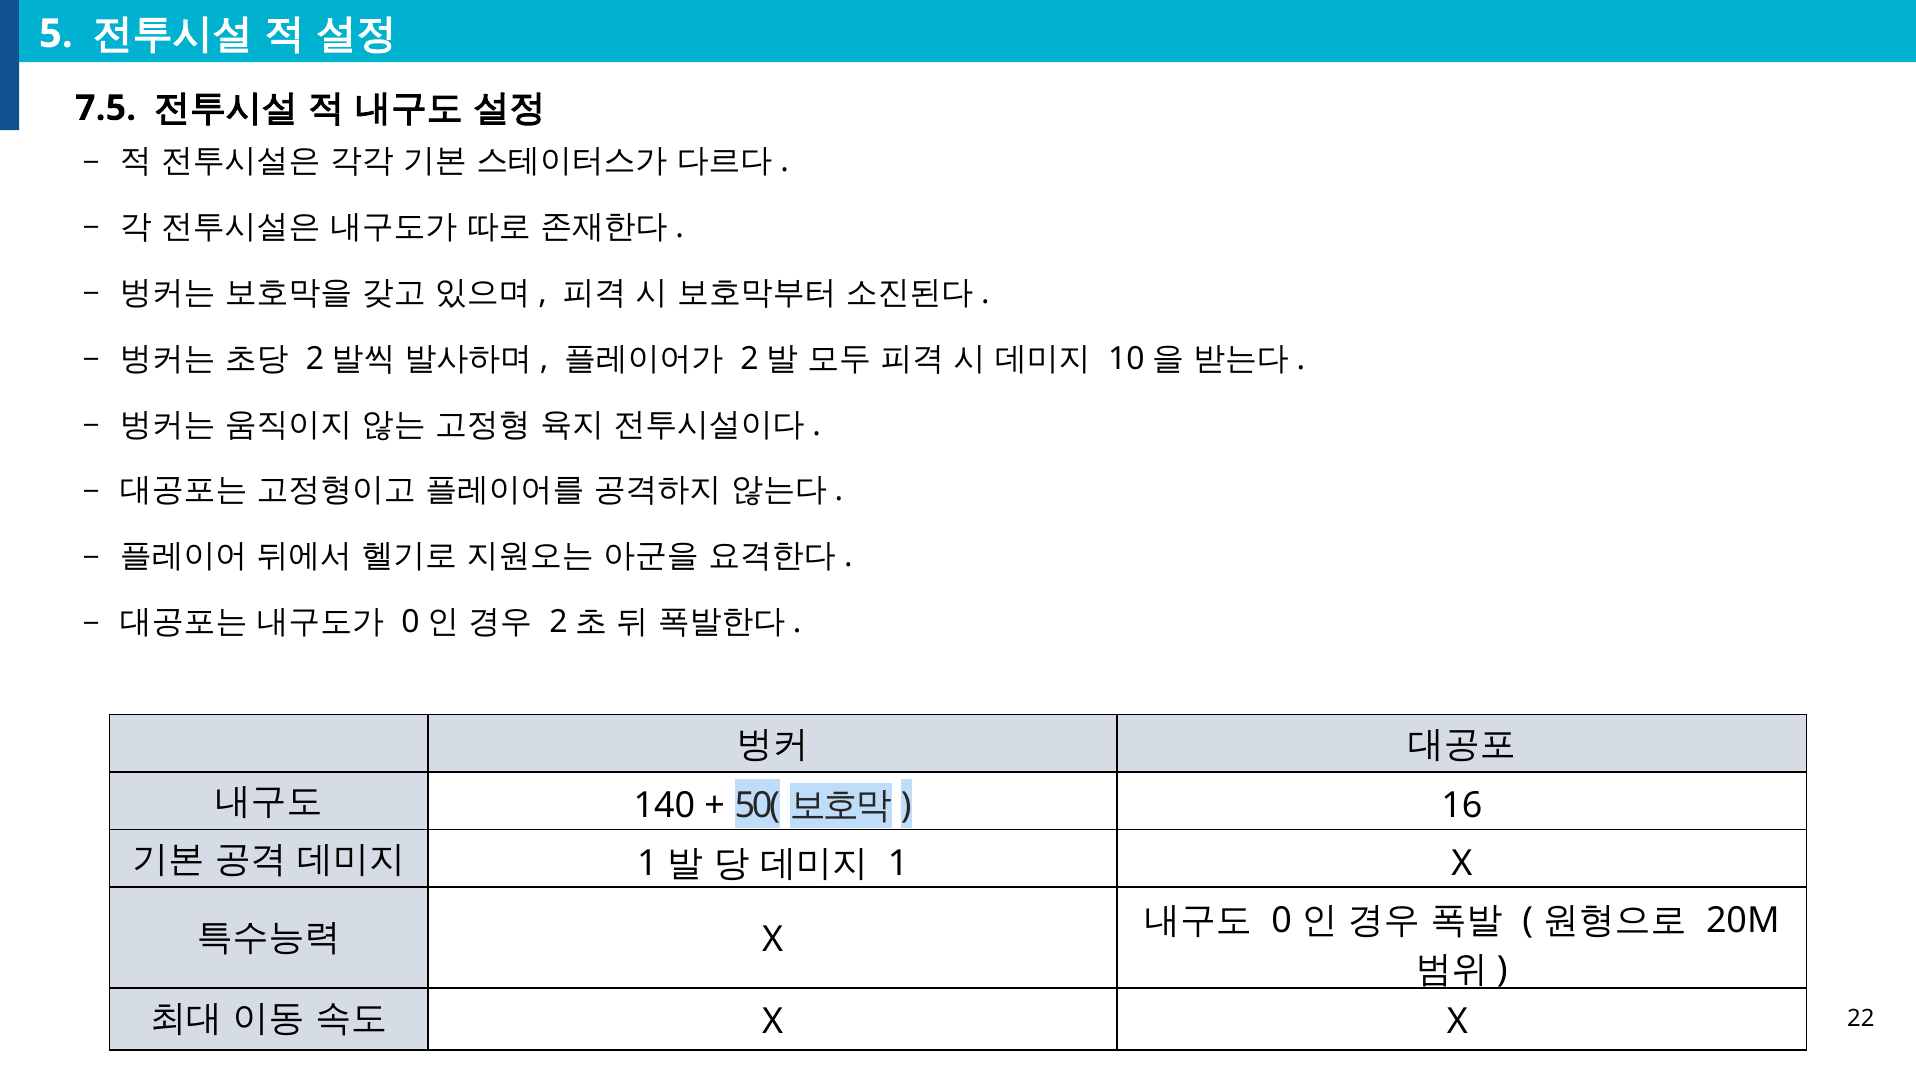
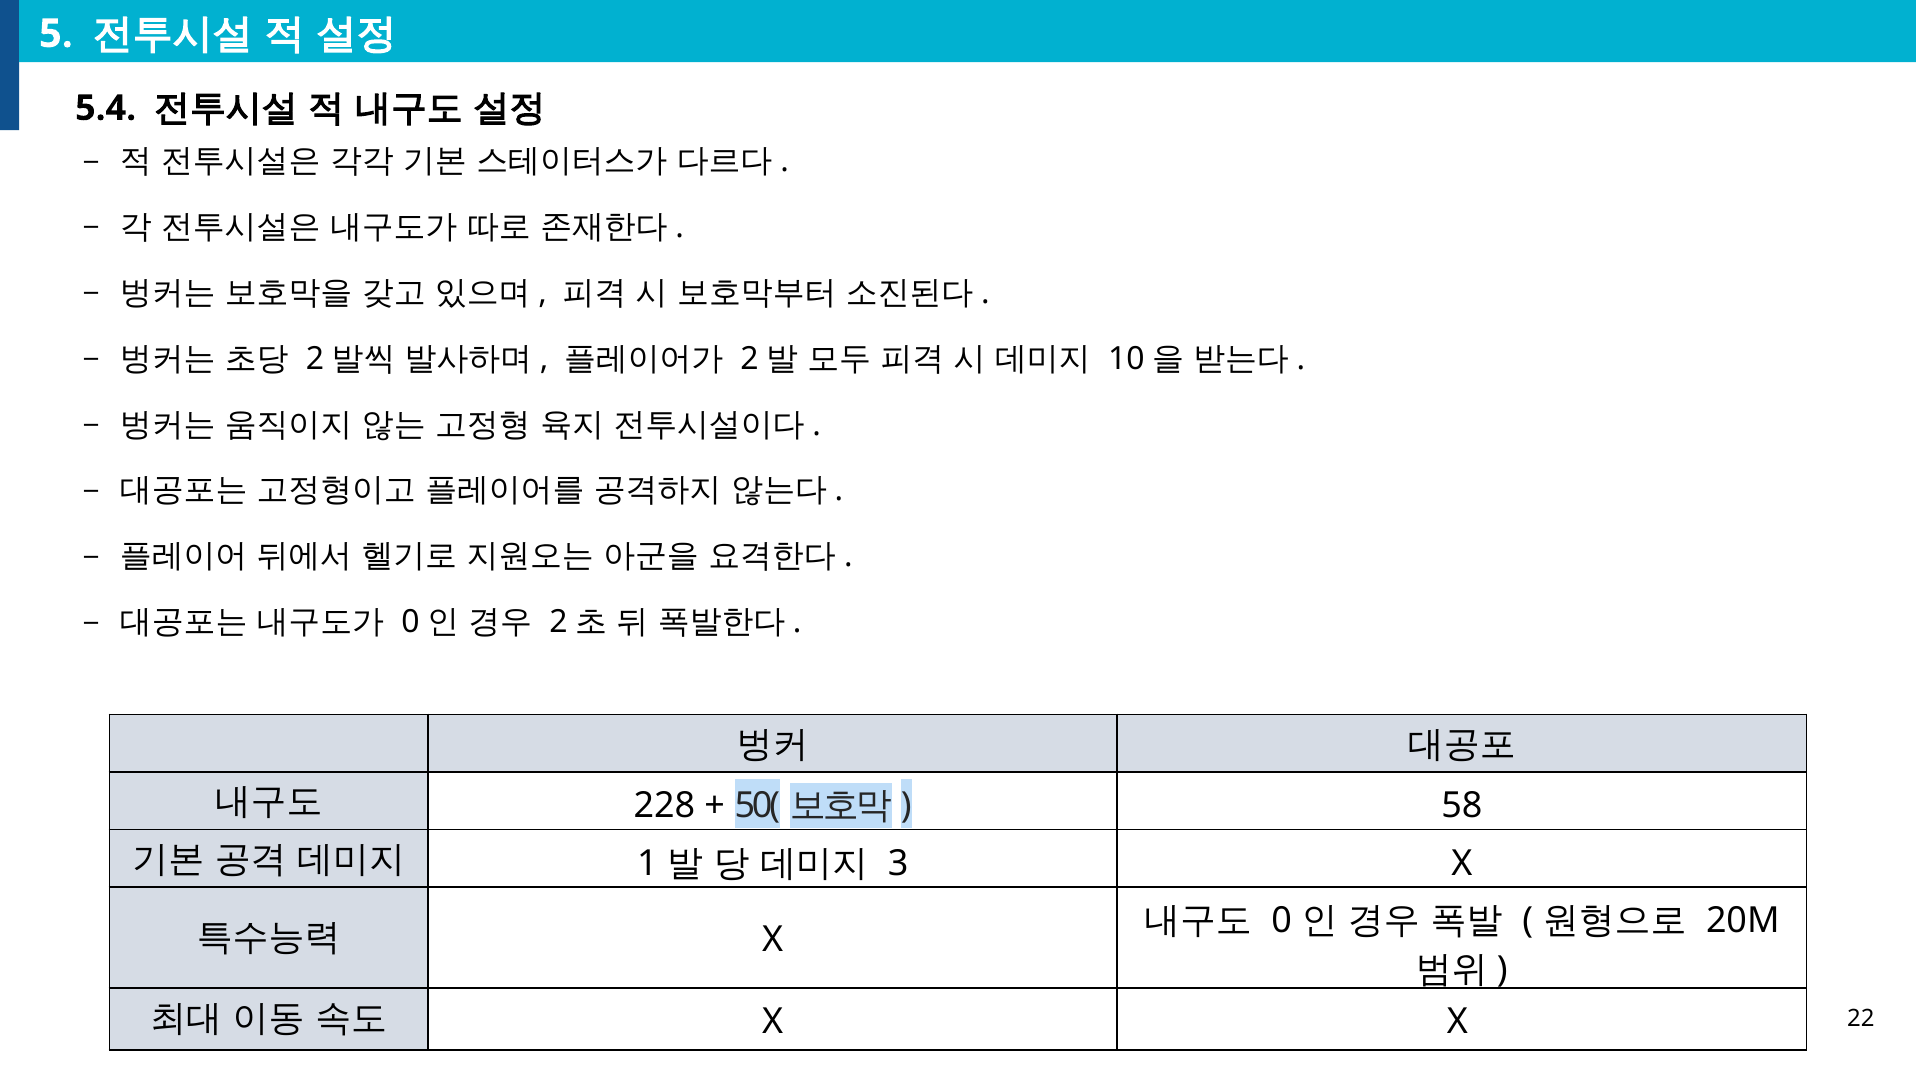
7.5: 7.5 -> 5.4
140: 140 -> 228
16: 16 -> 58
1 at (898, 863): 1 -> 3
